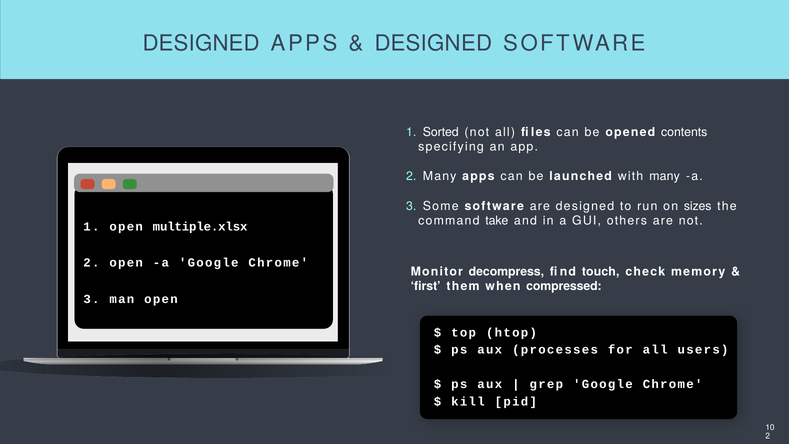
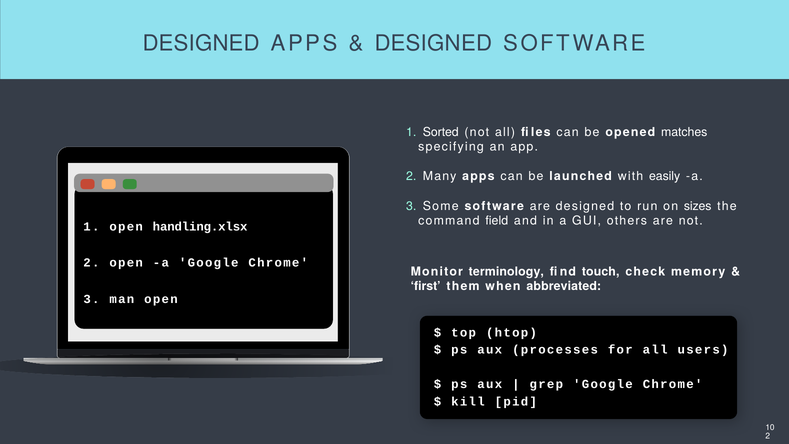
contents: contents -> matches
with many: many -> easily
take: take -> field
multiple.xlsx: multiple.xlsx -> handling.xlsx
decompress: decompress -> terminology
compressed: compressed -> abbreviated
